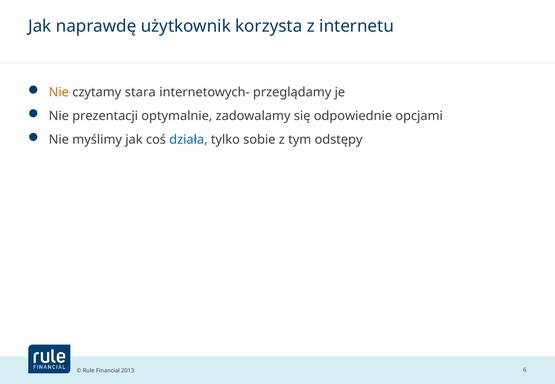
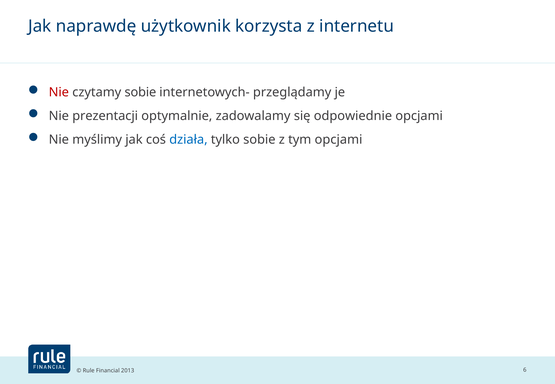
Nie at (59, 92) colour: orange -> red
czytamy stara: stara -> sobie
tym odstępy: odstępy -> opcjami
